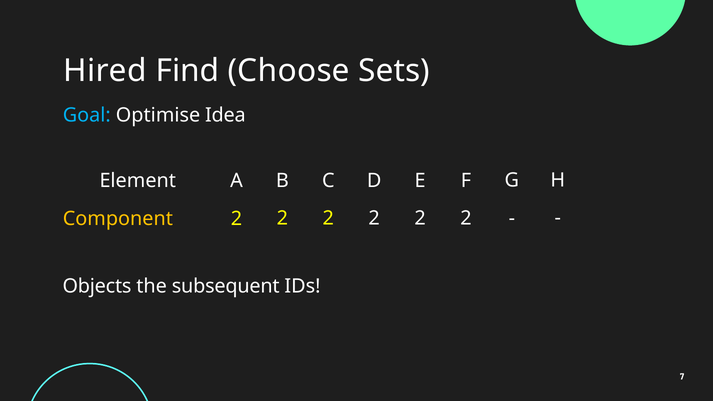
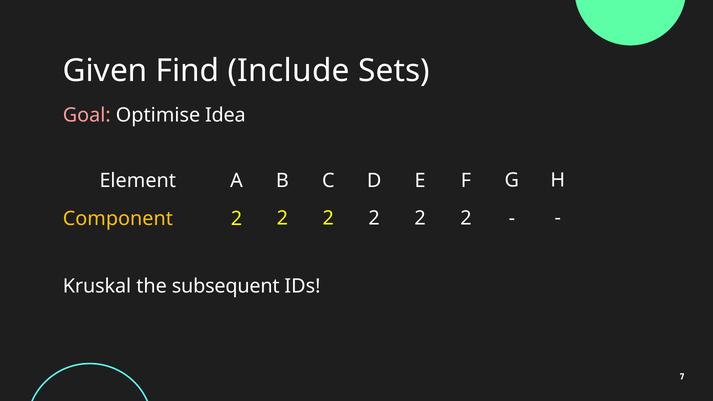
Hired: Hired -> Given
Choose: Choose -> Include
Goal colour: light blue -> pink
Objects: Objects -> Kruskal
